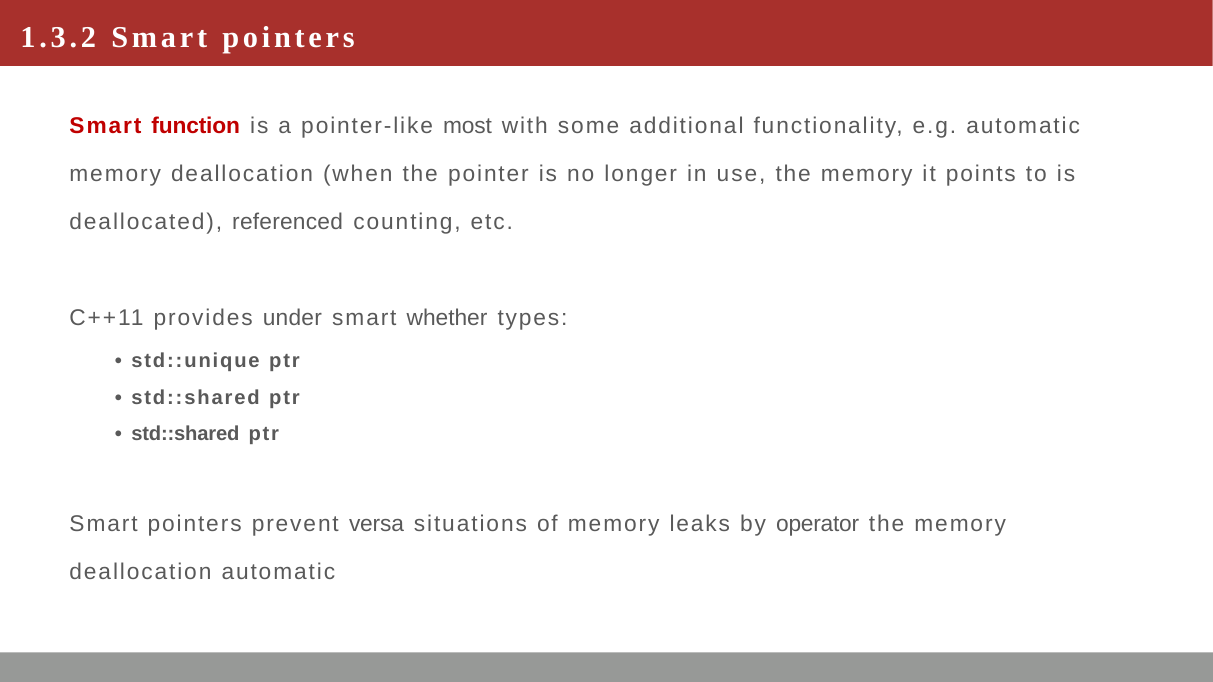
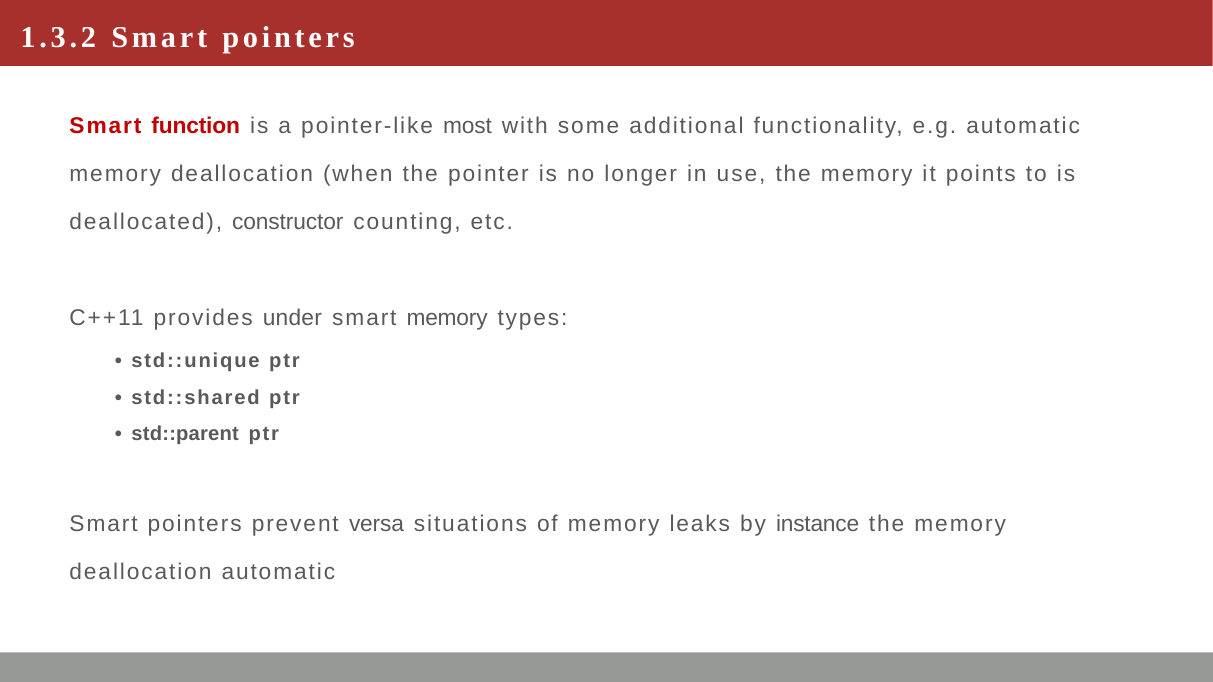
referenced: referenced -> constructor
smart whether: whether -> memory
std::shared at (185, 434): std::shared -> std::parent
operator: operator -> instance
